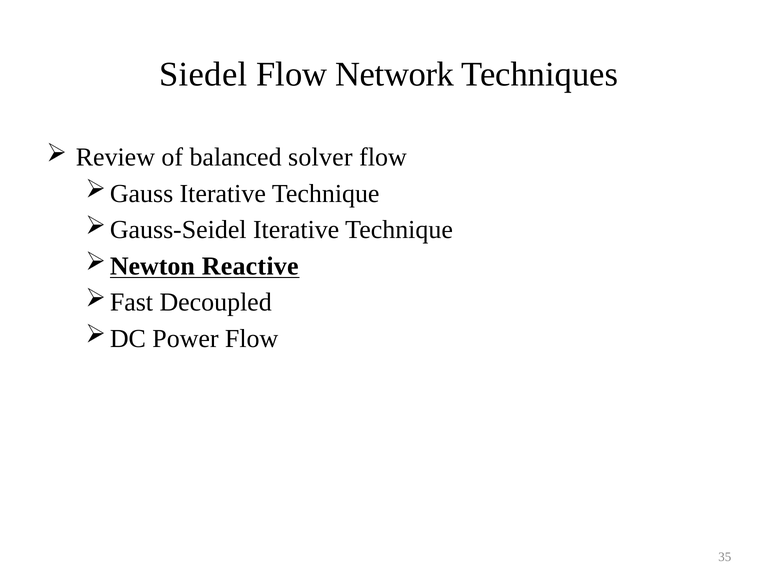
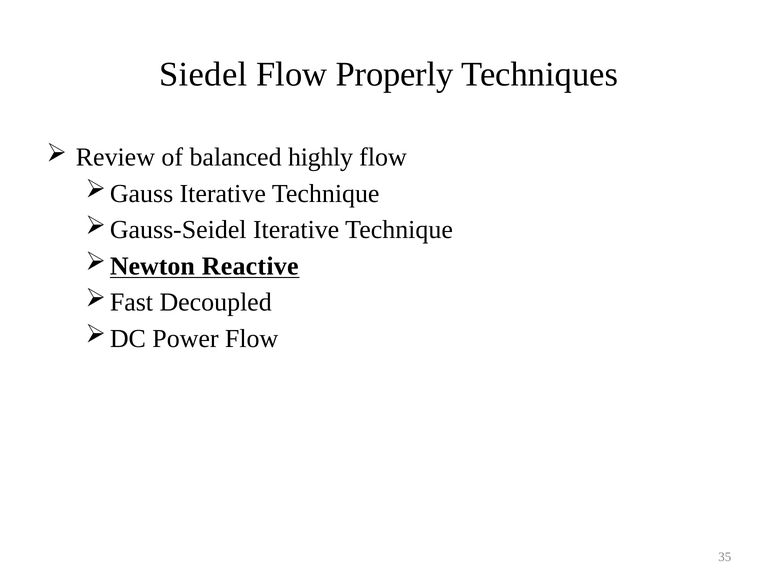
Network: Network -> Properly
solver: solver -> highly
